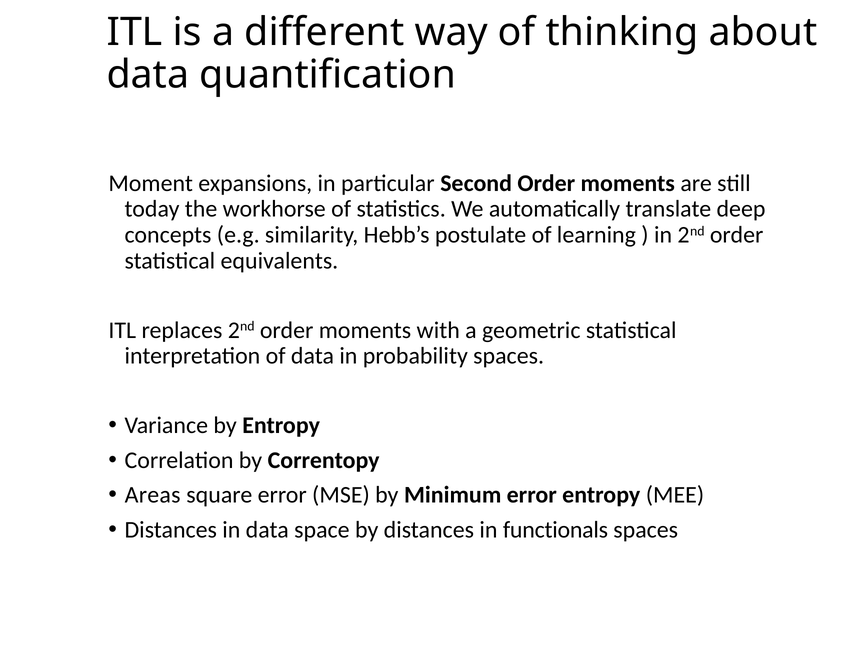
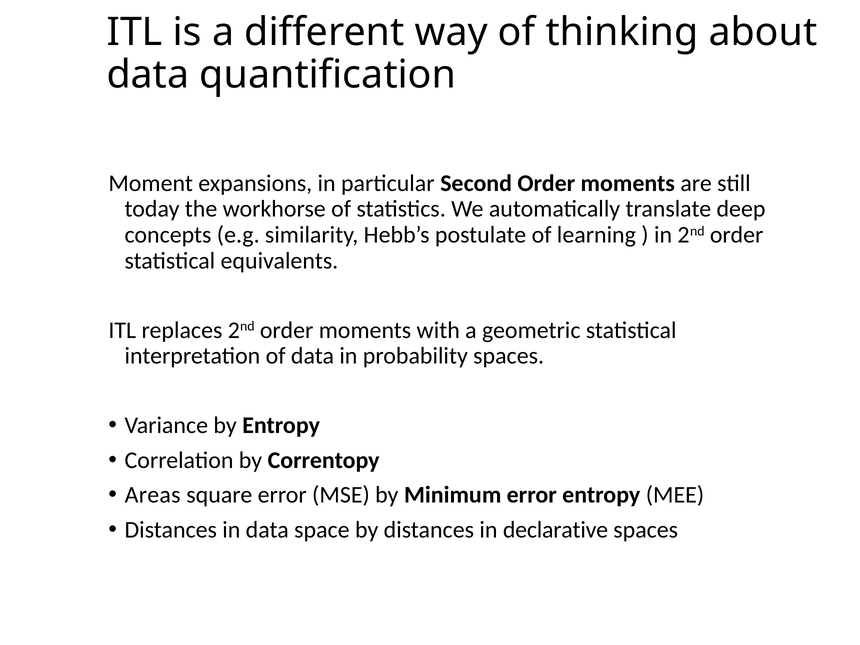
functionals: functionals -> declarative
